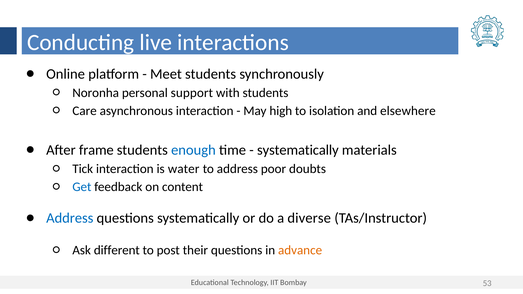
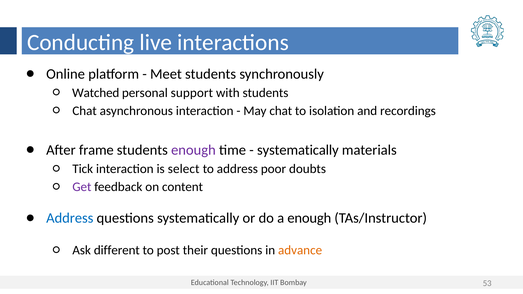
Noronha: Noronha -> Watched
Care at (85, 111): Care -> Chat
May high: high -> chat
elsewhere: elsewhere -> recordings
enough at (193, 150) colour: blue -> purple
water: water -> select
Get colour: blue -> purple
a diverse: diverse -> enough
